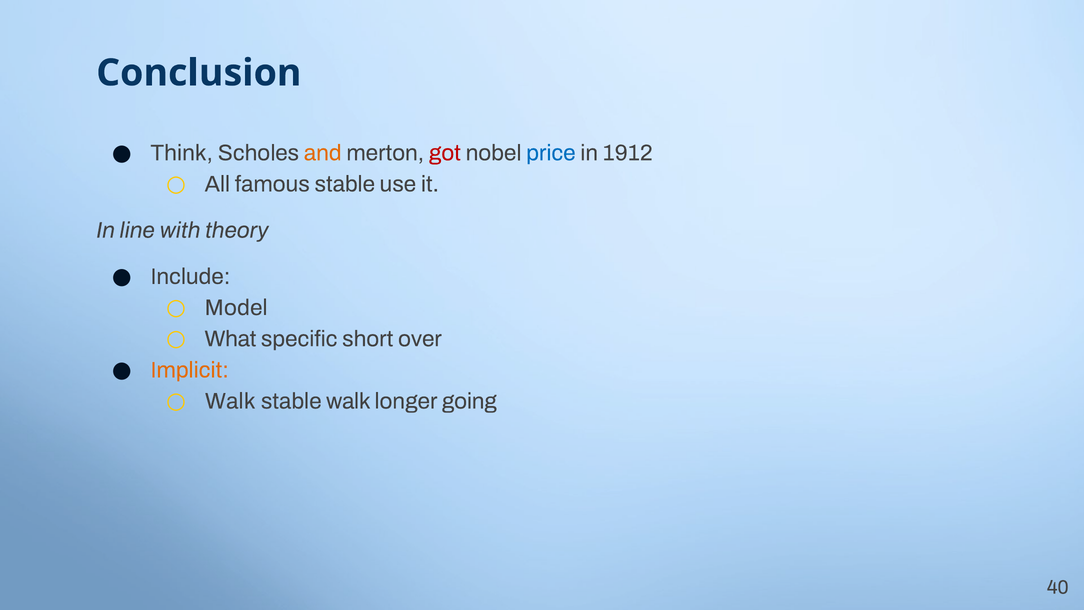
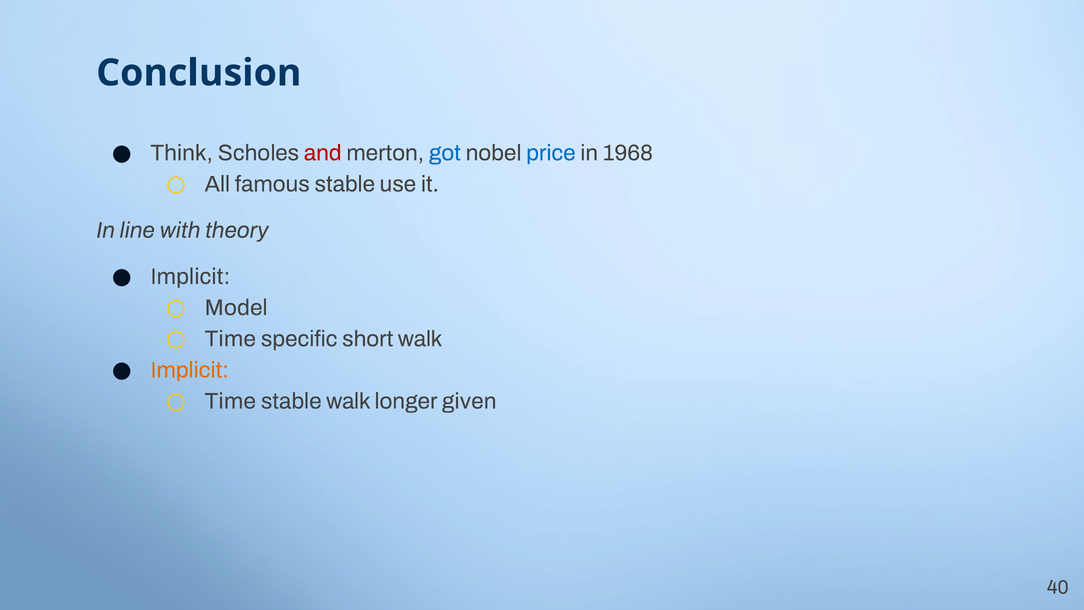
and colour: orange -> red
got colour: red -> blue
1912: 1912 -> 1968
Include at (190, 276): Include -> Implicit
What at (230, 339): What -> Time
short over: over -> walk
Walk at (230, 401): Walk -> Time
going: going -> given
